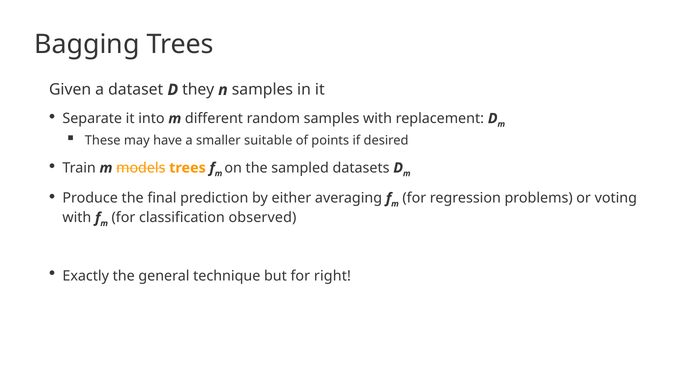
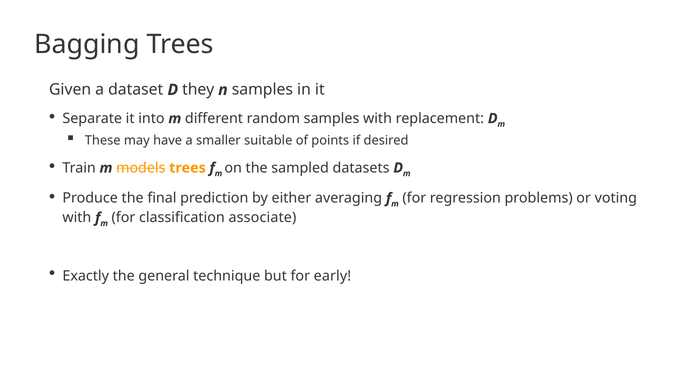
observed: observed -> associate
right: right -> early
